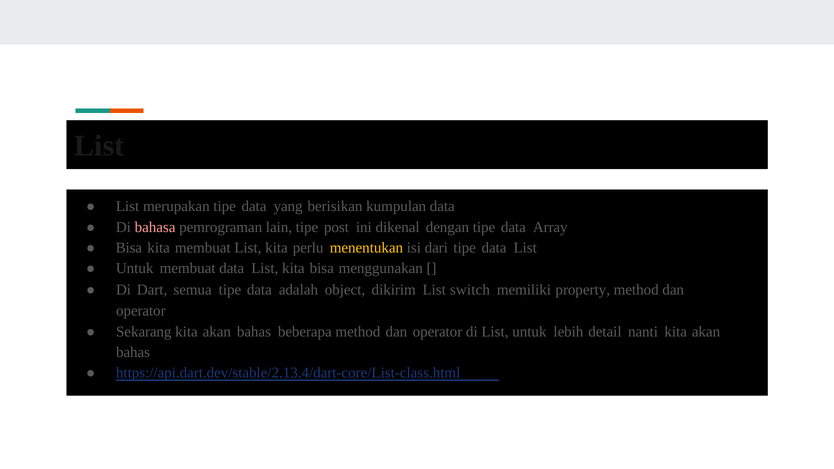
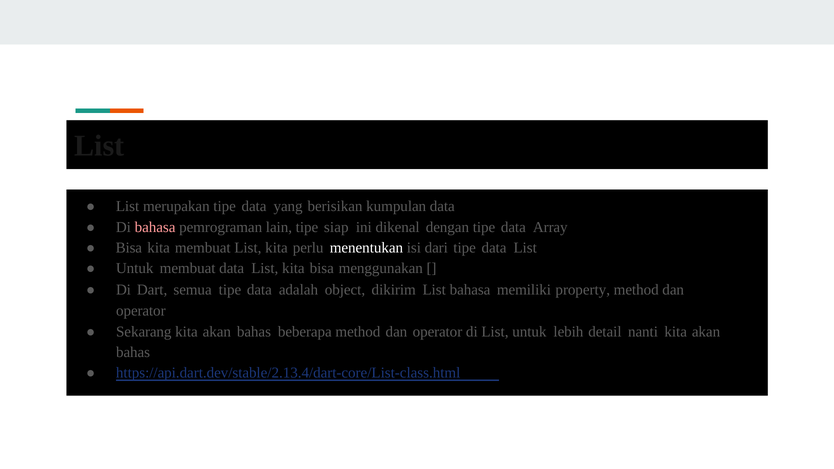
post: post -> siap
menentukan colour: yellow -> white
List switch: switch -> bahasa
